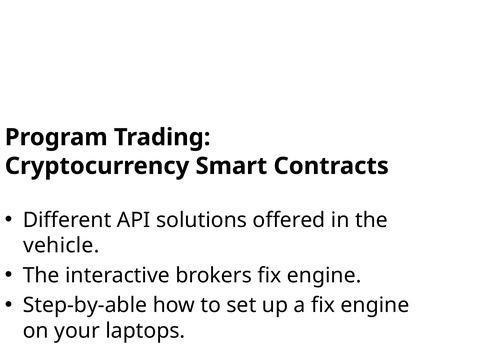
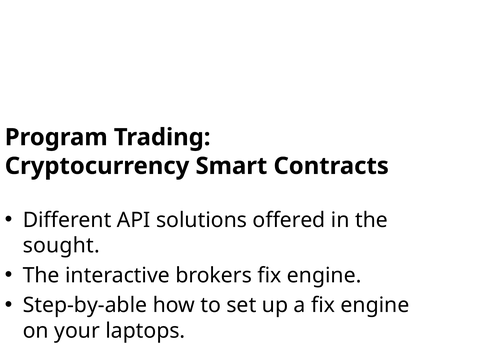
vehicle: vehicle -> sought
